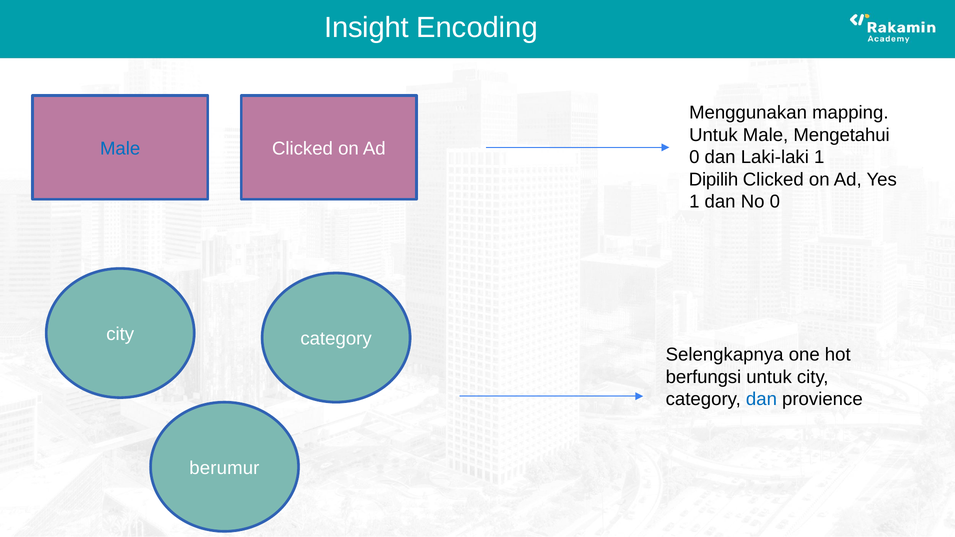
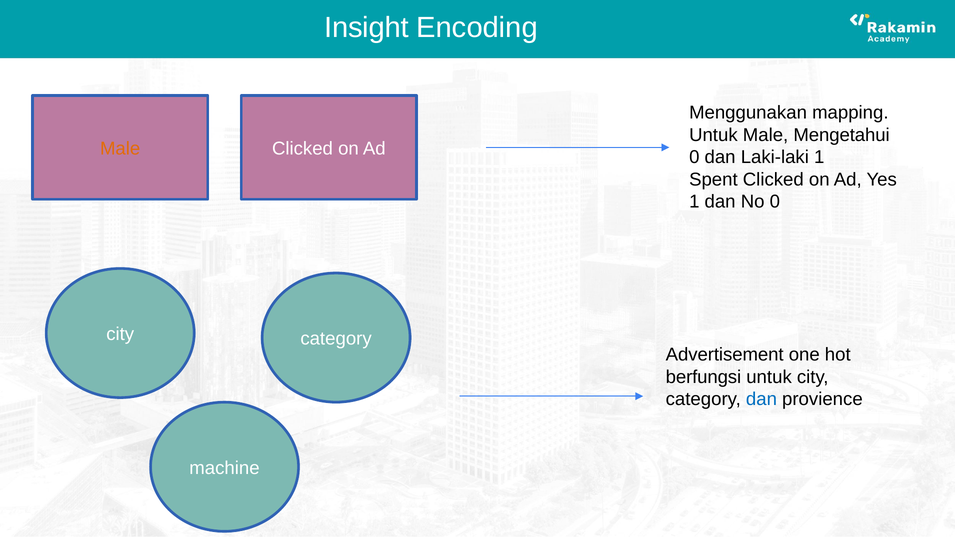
Male at (120, 149) colour: blue -> orange
Dipilih: Dipilih -> Spent
Selengkapnya: Selengkapnya -> Advertisement
berumur: berumur -> machine
